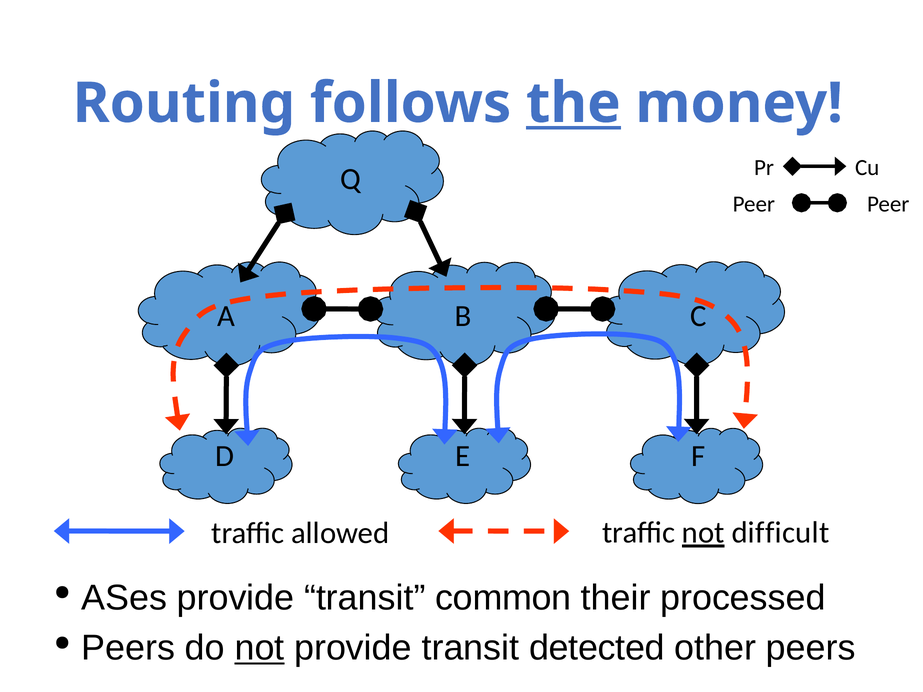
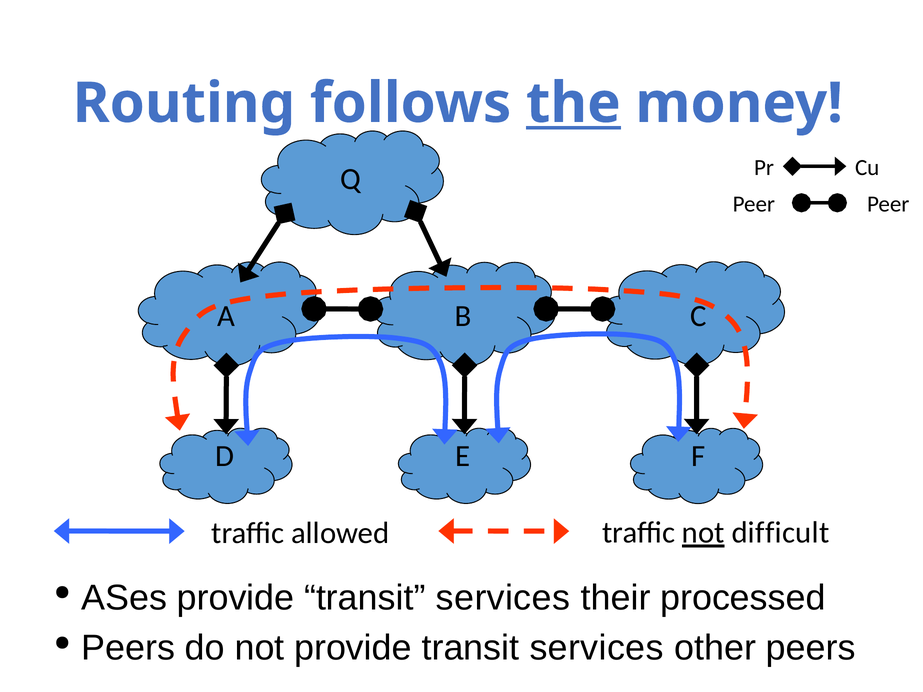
ASes provide transit common: common -> services
not at (259, 648) underline: present -> none
detected at (597, 648): detected -> services
